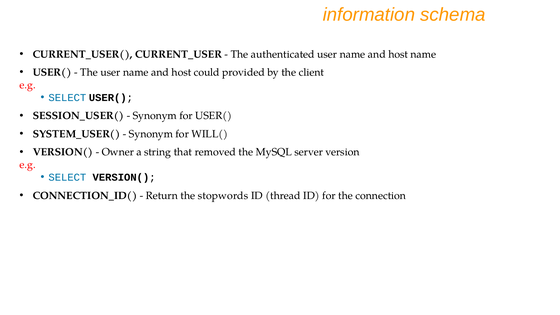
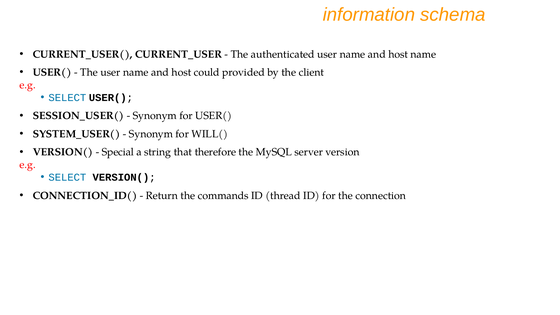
Owner: Owner -> Special
removed: removed -> therefore
stopwords: stopwords -> commands
